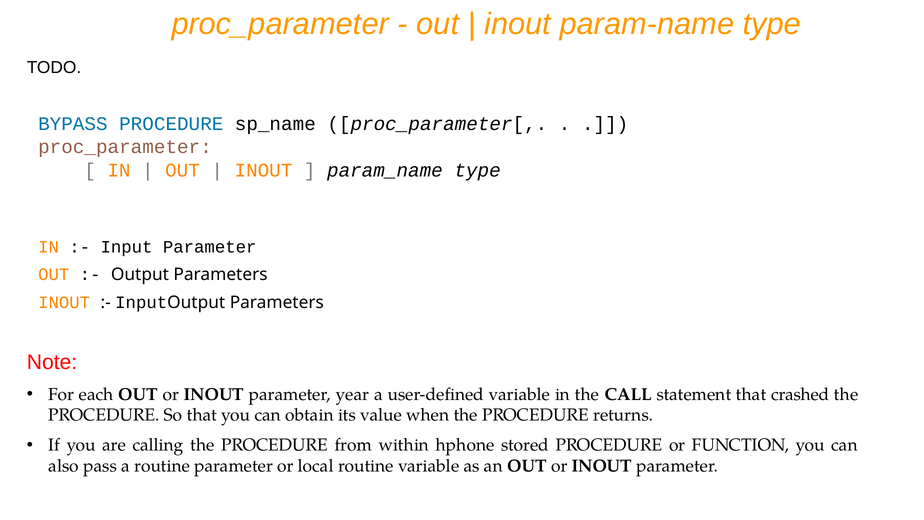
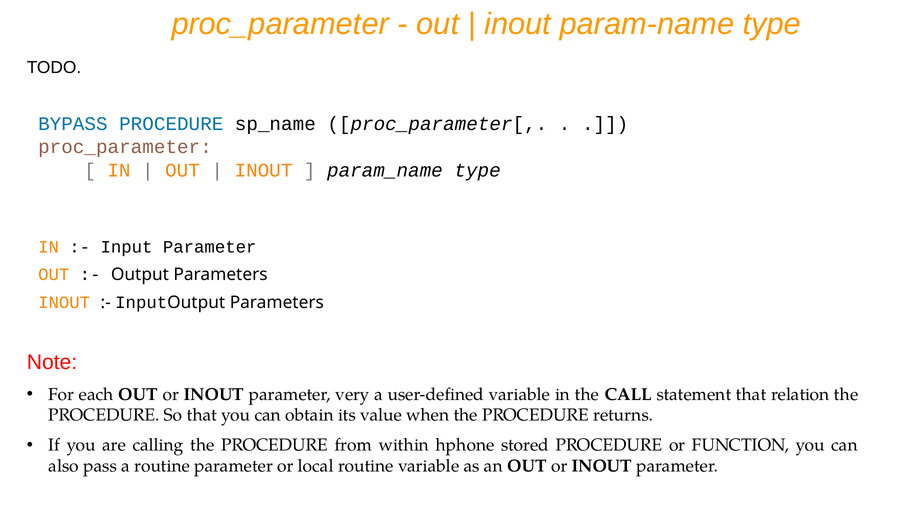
year: year -> very
crashed: crashed -> relation
